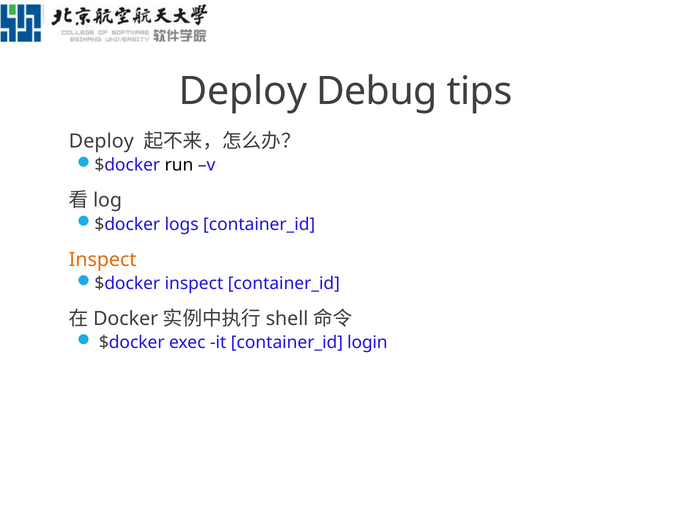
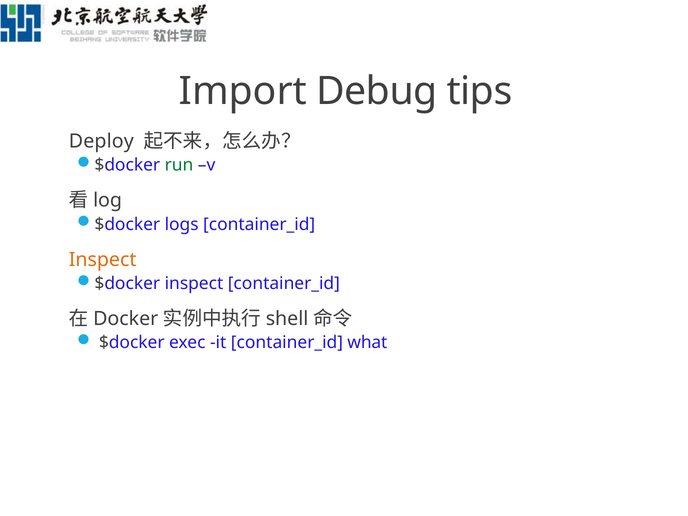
Deploy at (243, 91): Deploy -> Import
run colour: black -> green
login: login -> what
